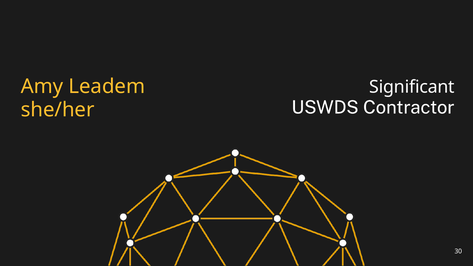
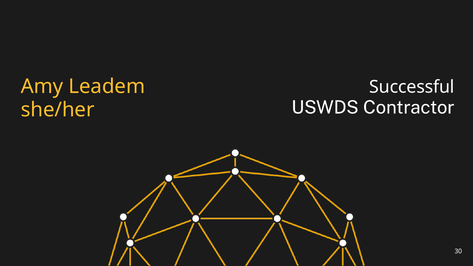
Significant: Significant -> Successful
